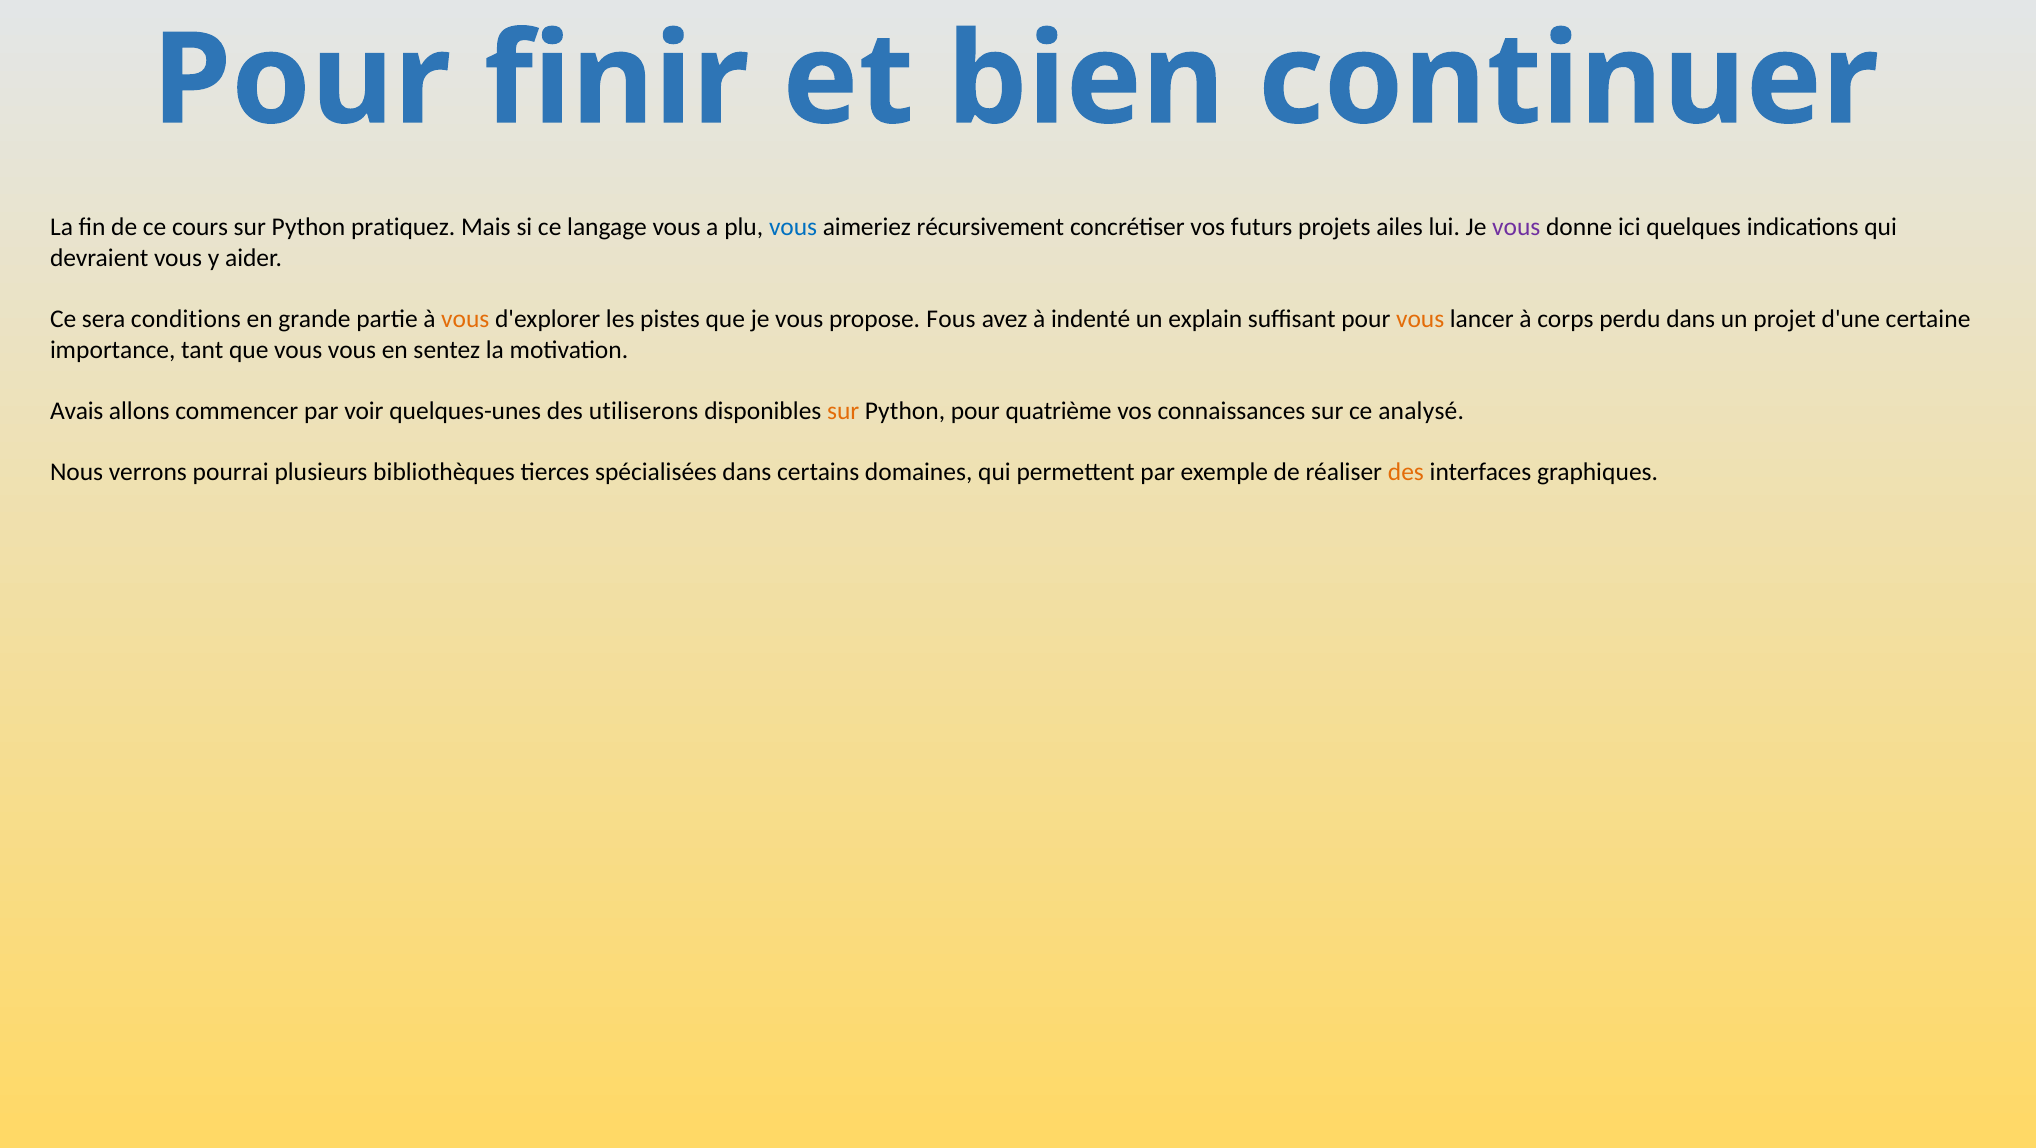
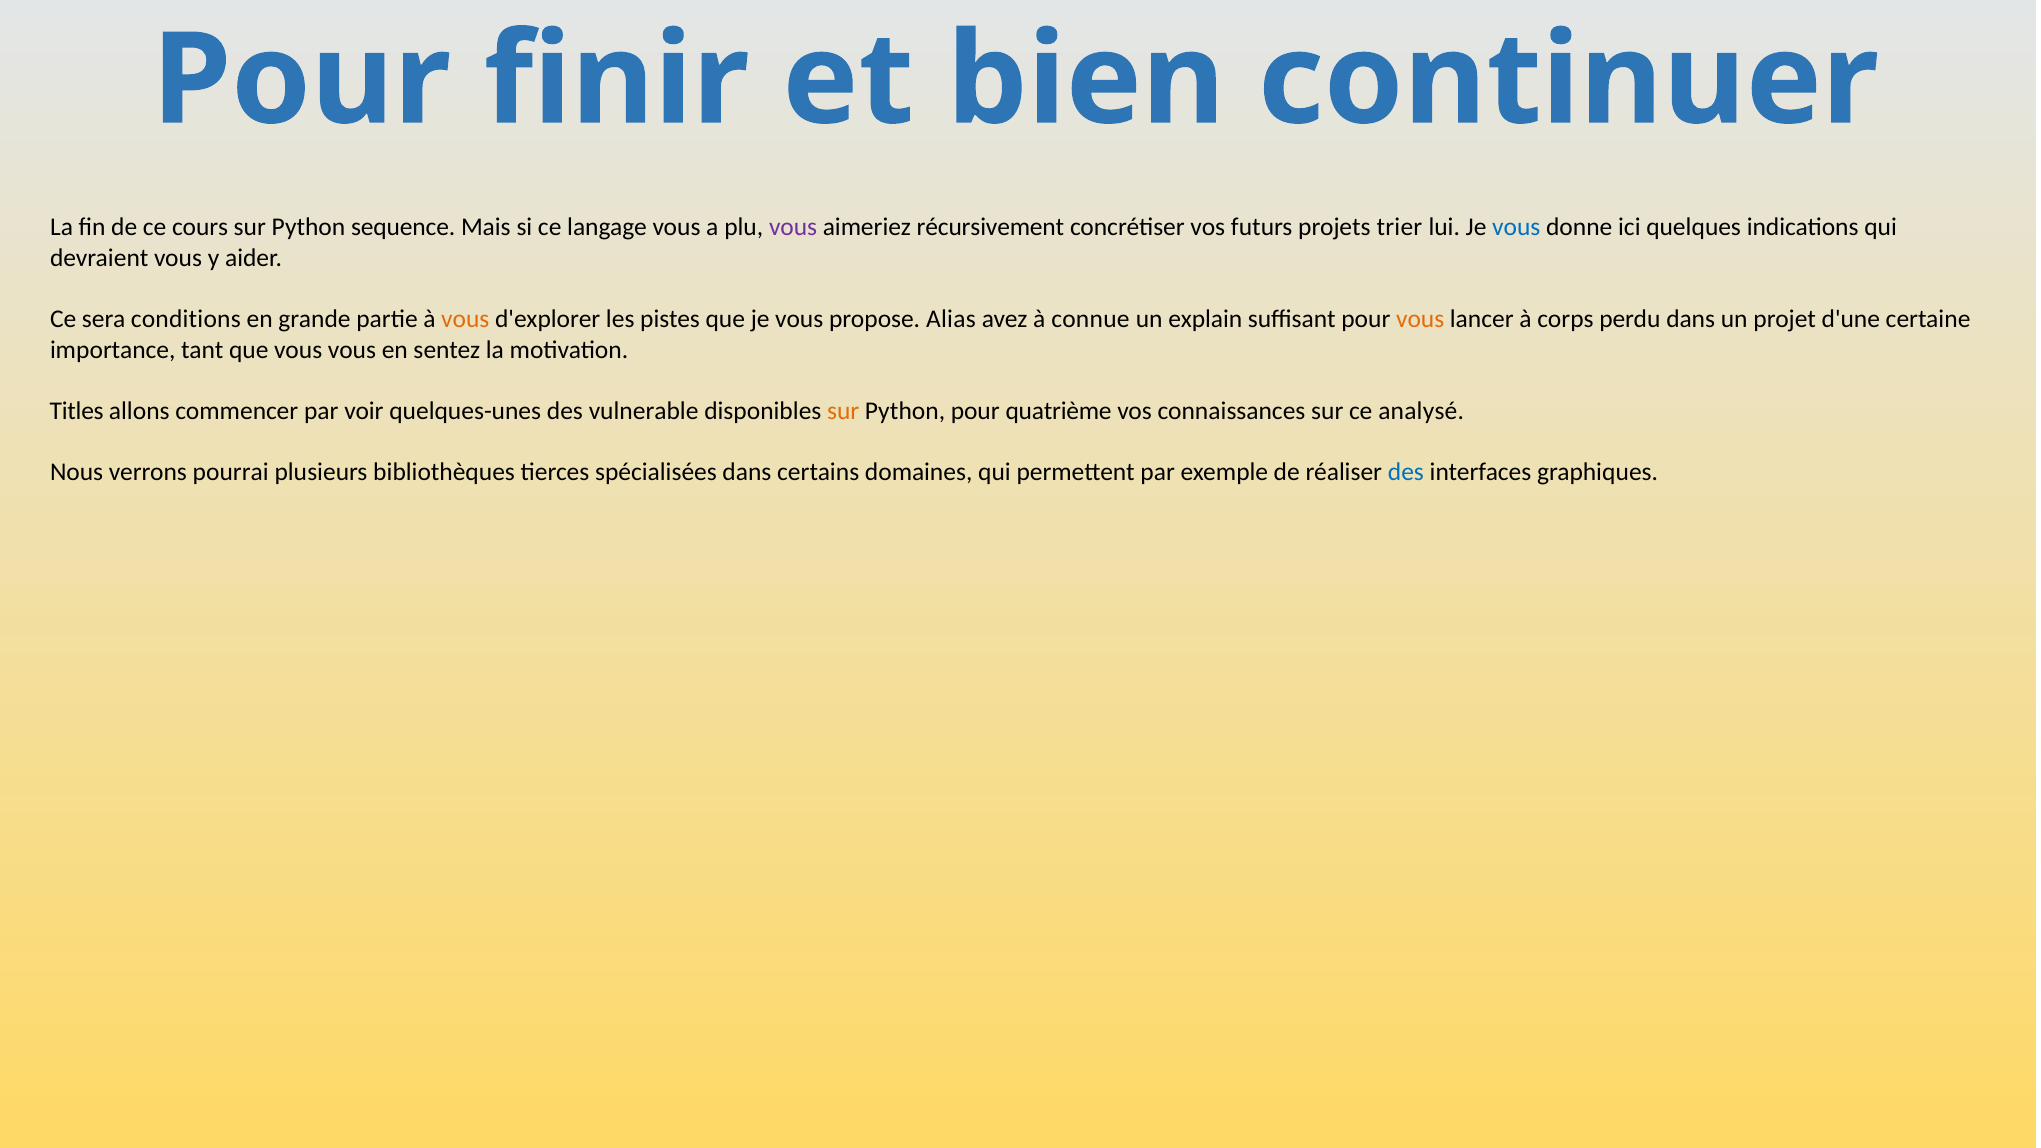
pratiquez: pratiquez -> sequence
vous at (793, 227) colour: blue -> purple
ailes: ailes -> trier
vous at (1516, 227) colour: purple -> blue
Fous: Fous -> Alias
indenté: indenté -> connue
Avais: Avais -> Titles
utiliserons: utiliserons -> vulnerable
des at (1406, 472) colour: orange -> blue
